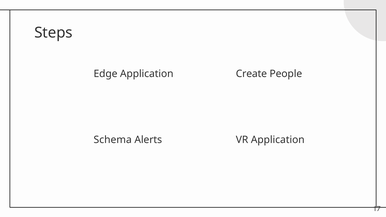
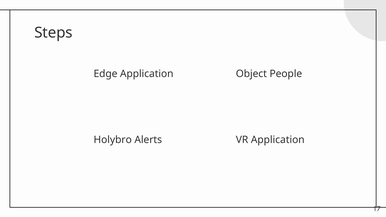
Create: Create -> Object
Schema: Schema -> Holybro
